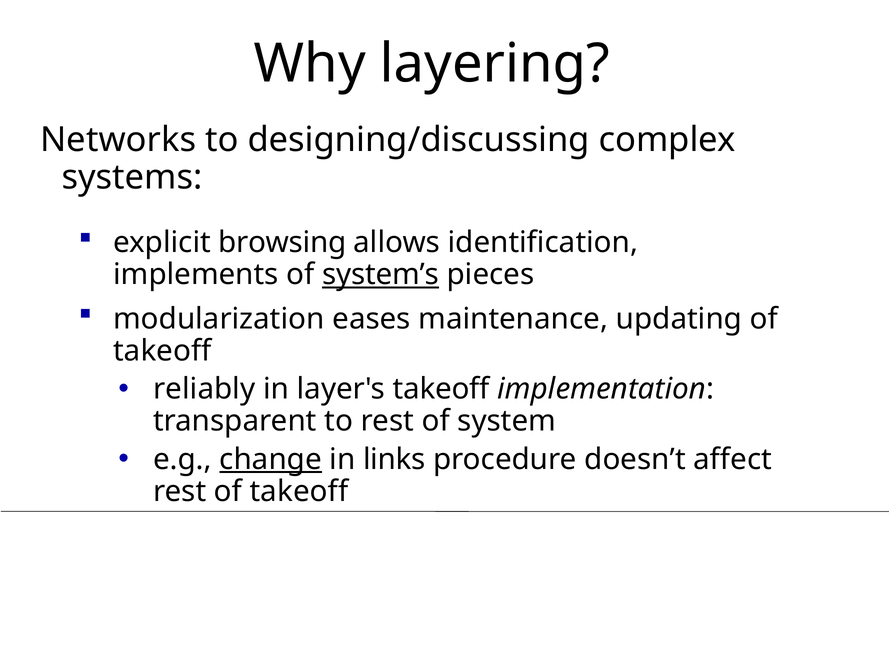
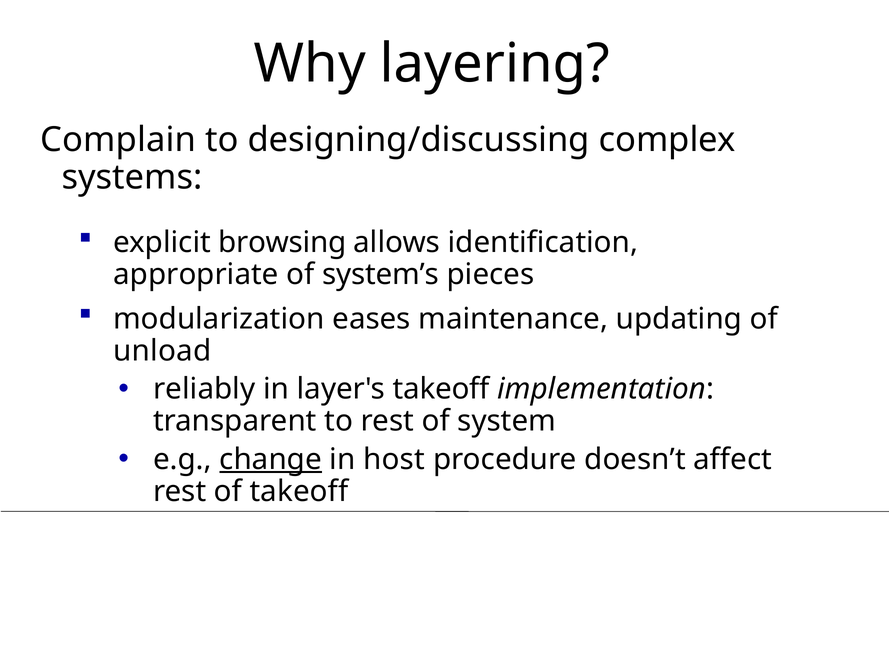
Networks: Networks -> Complain
implements: implements -> appropriate
system’s underline: present -> none
takeoff at (162, 351): takeoff -> unload
links: links -> host
